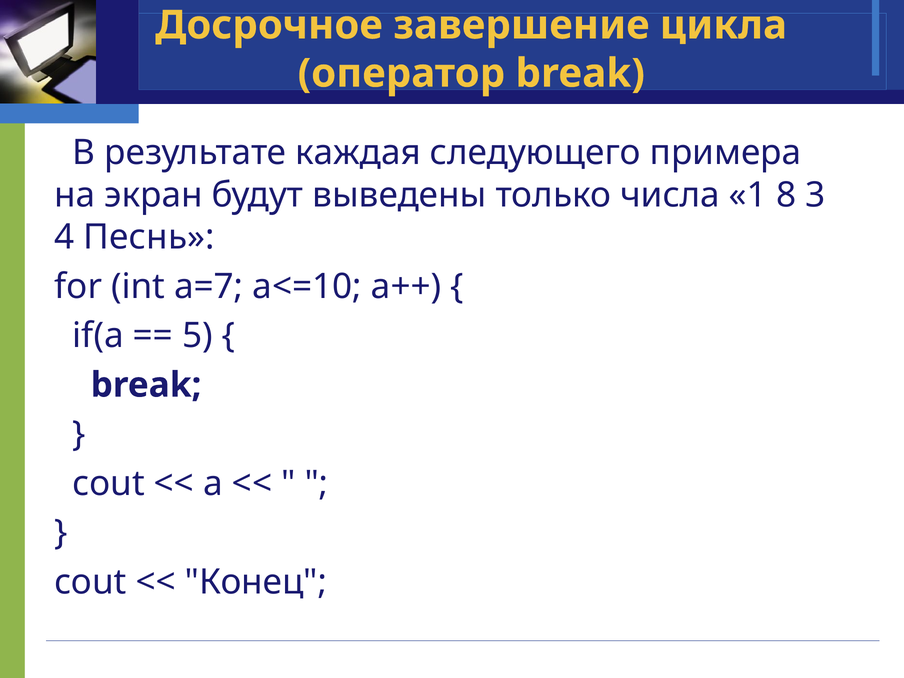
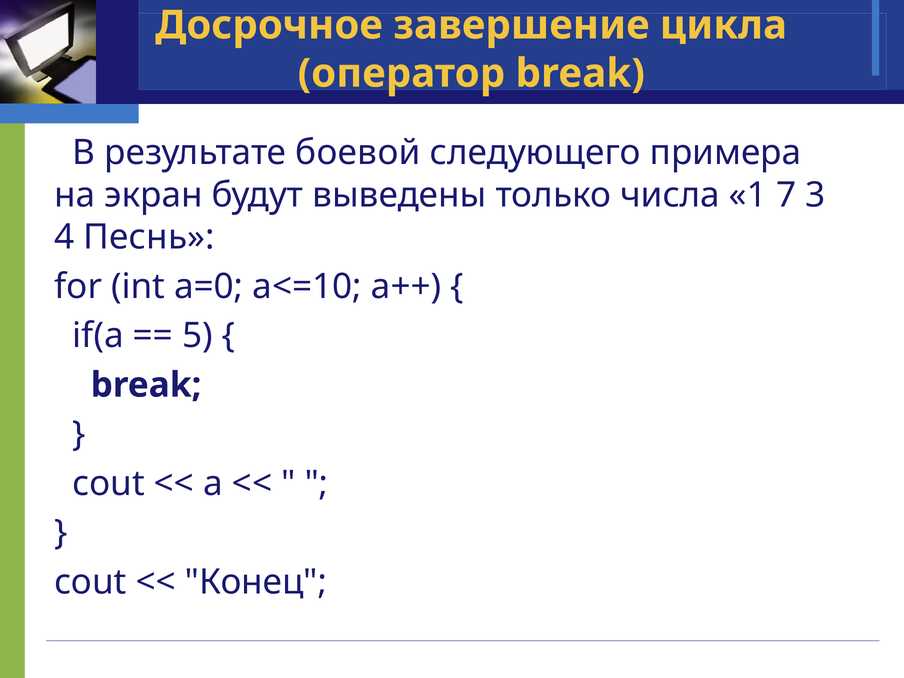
каждая: каждая -> боевой
8: 8 -> 7
a=7: a=7 -> a=0
